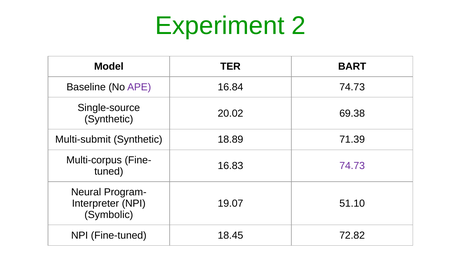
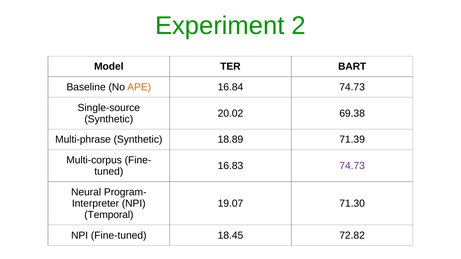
APE colour: purple -> orange
Multi-submit: Multi-submit -> Multi-phrase
51.10: 51.10 -> 71.30
Symbolic: Symbolic -> Temporal
